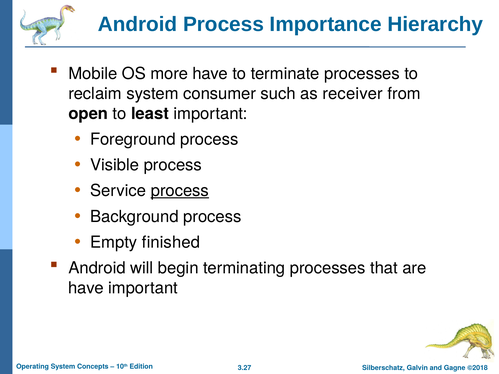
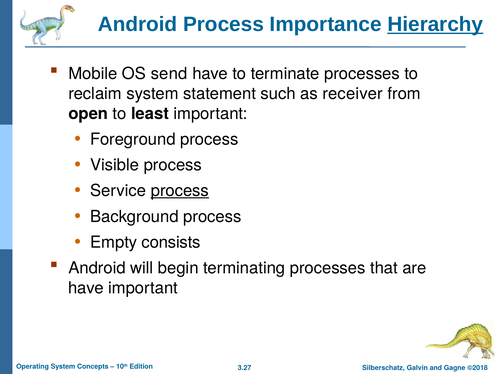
Hierarchy underline: none -> present
more: more -> send
consumer: consumer -> statement
finished: finished -> consists
